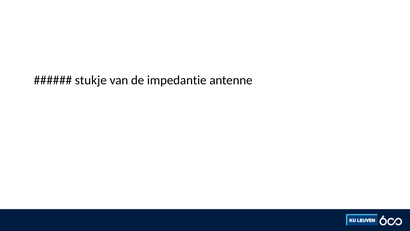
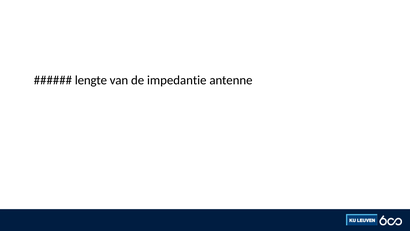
stukje: stukje -> lengte
